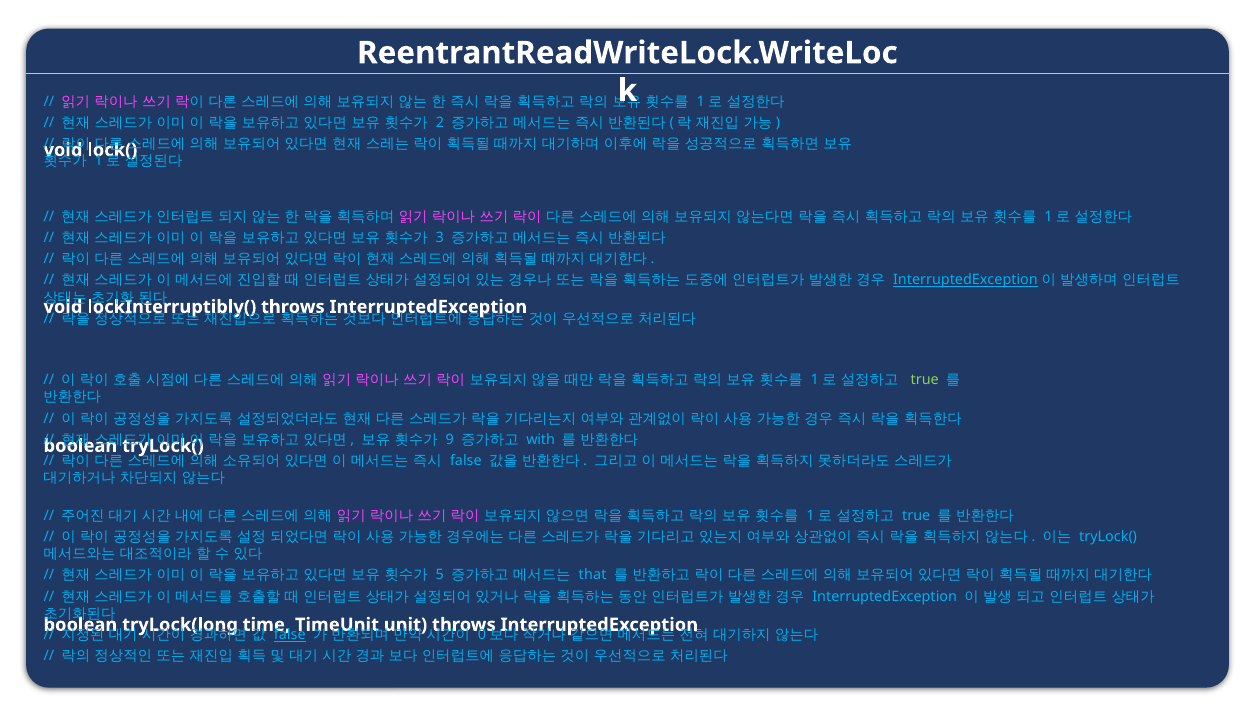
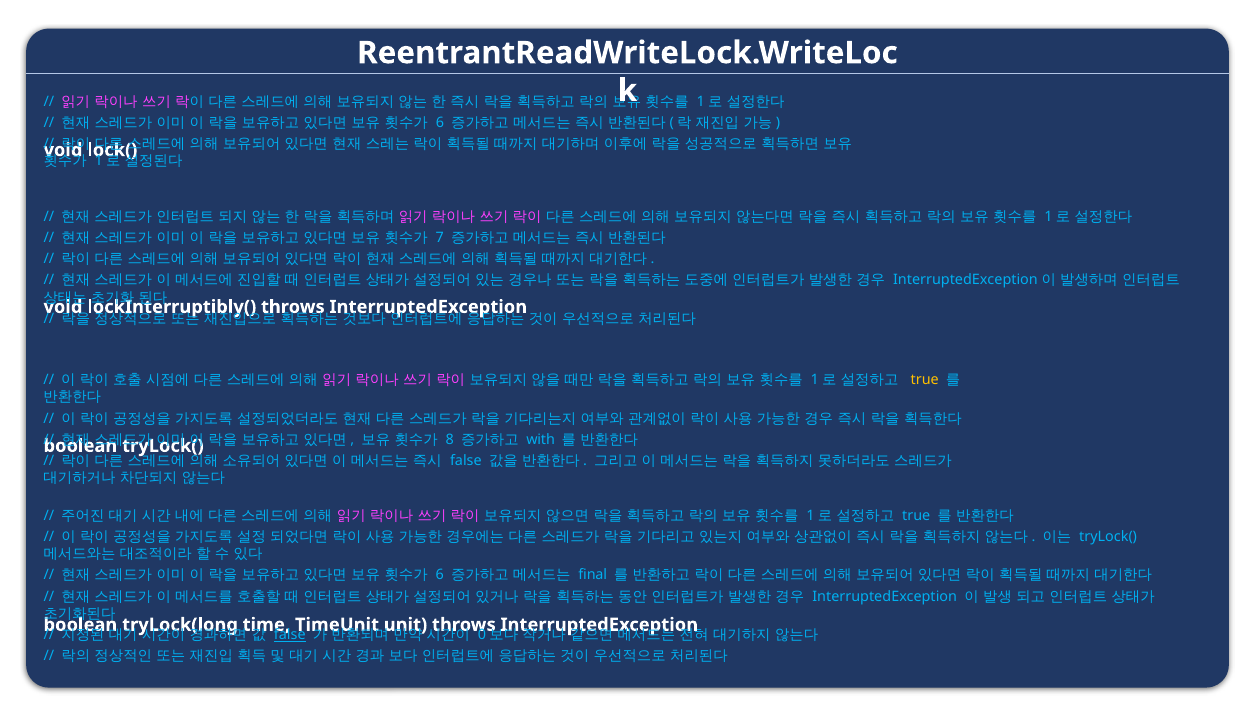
2 at (440, 123): 2 -> 6
3: 3 -> 7
InterruptedException at (965, 280) underline: present -> none
true at (925, 380) colour: light green -> yellow
9: 9 -> 8
5 at (440, 575): 5 -> 6
that: that -> final
